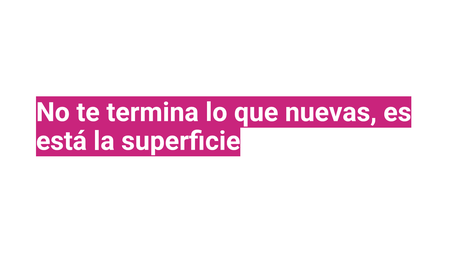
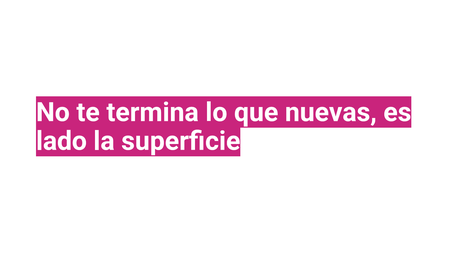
está: está -> lado
